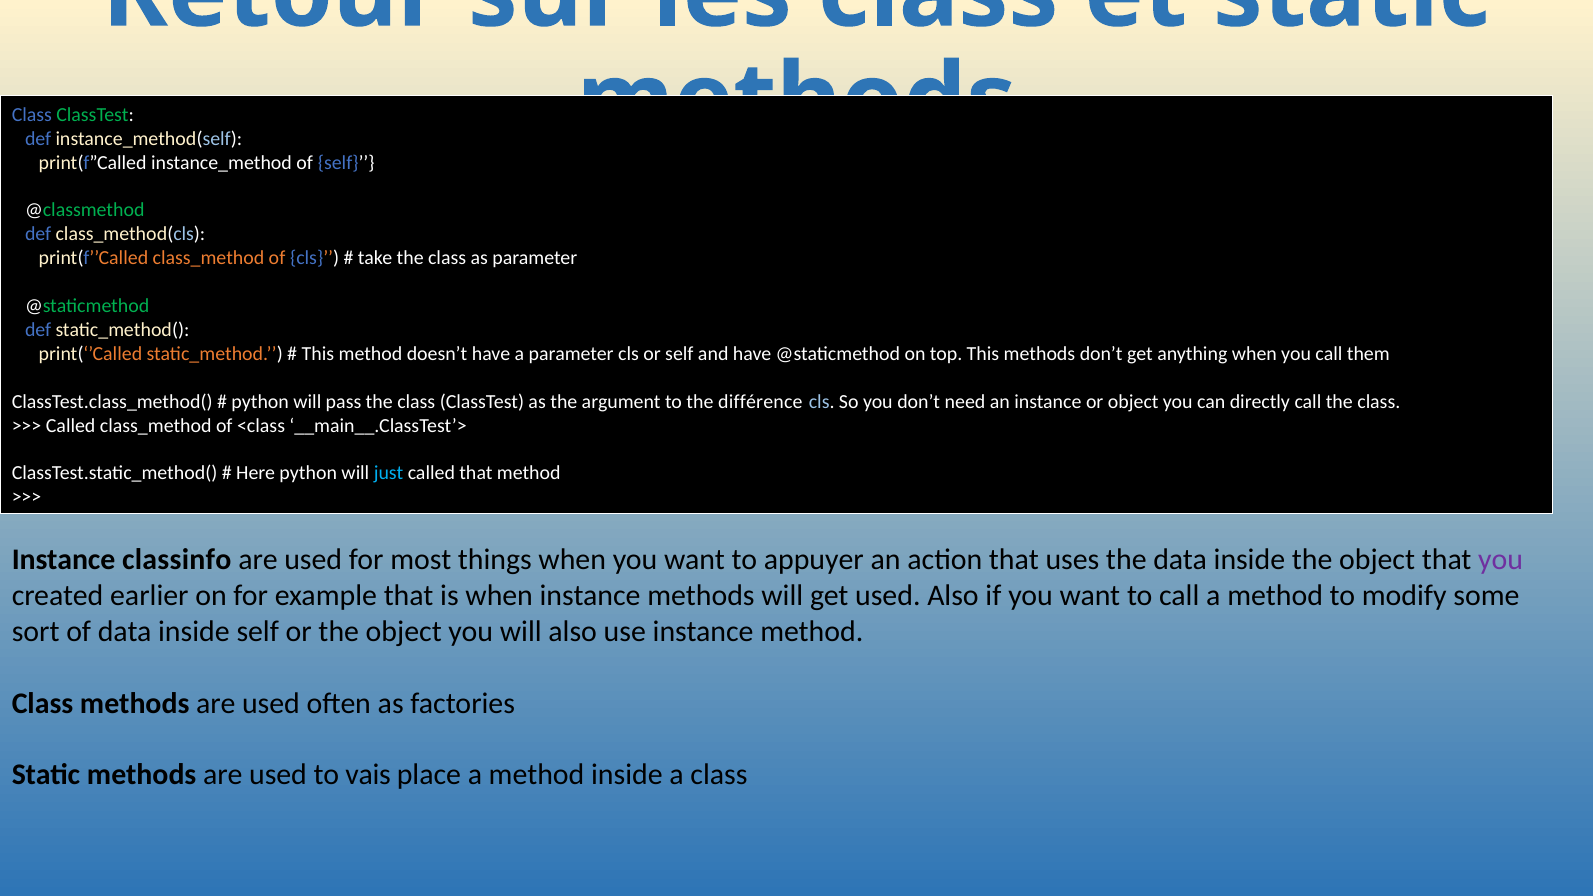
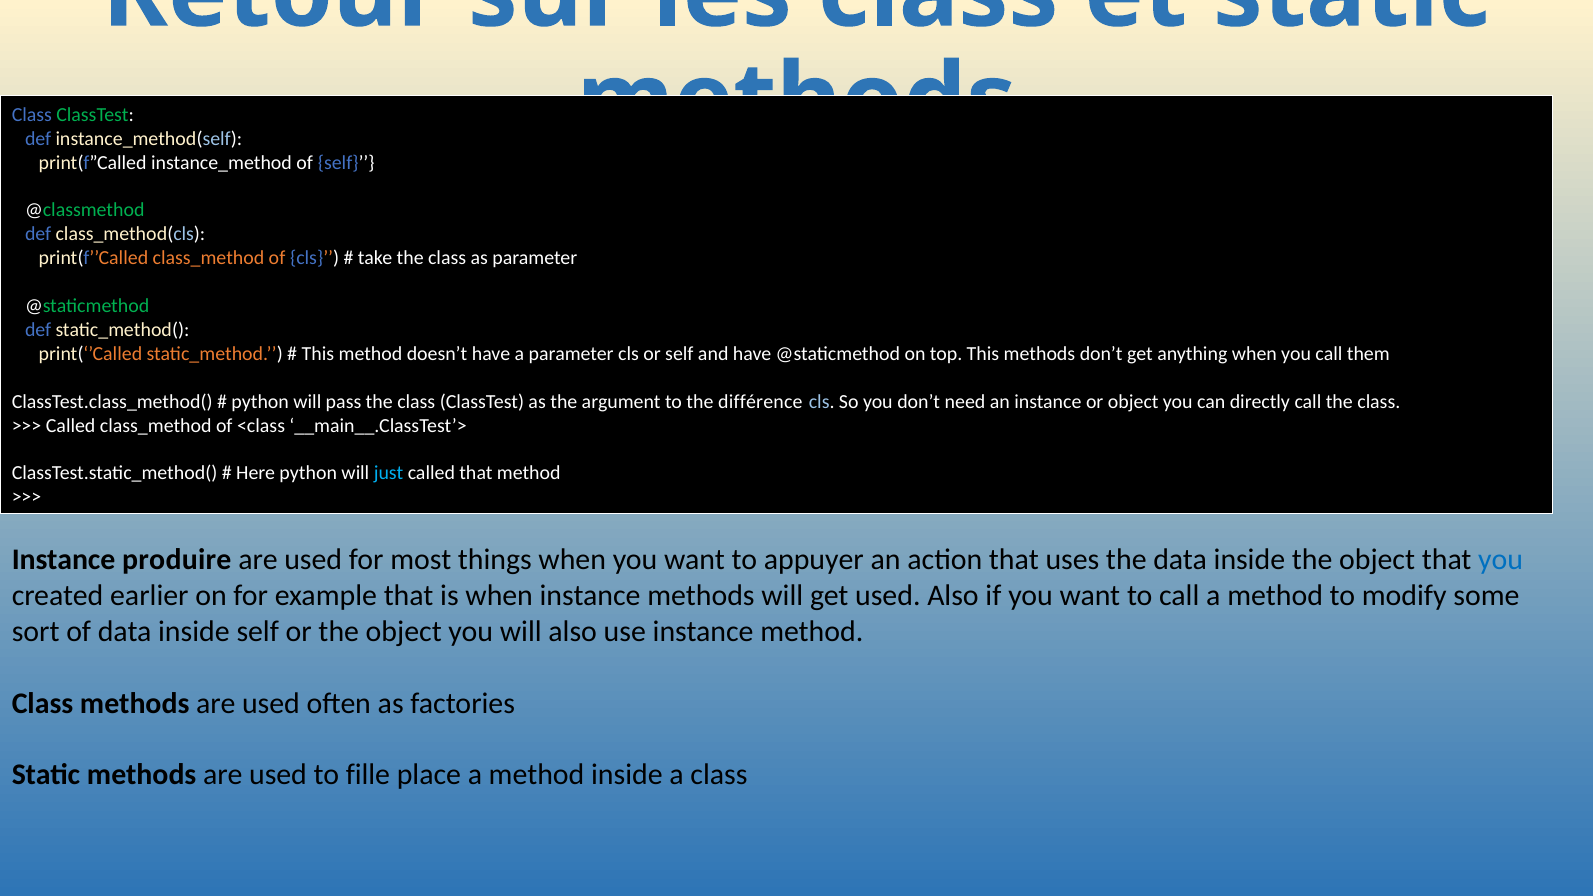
classinfo: classinfo -> produire
you at (1501, 560) colour: purple -> blue
vais: vais -> fille
